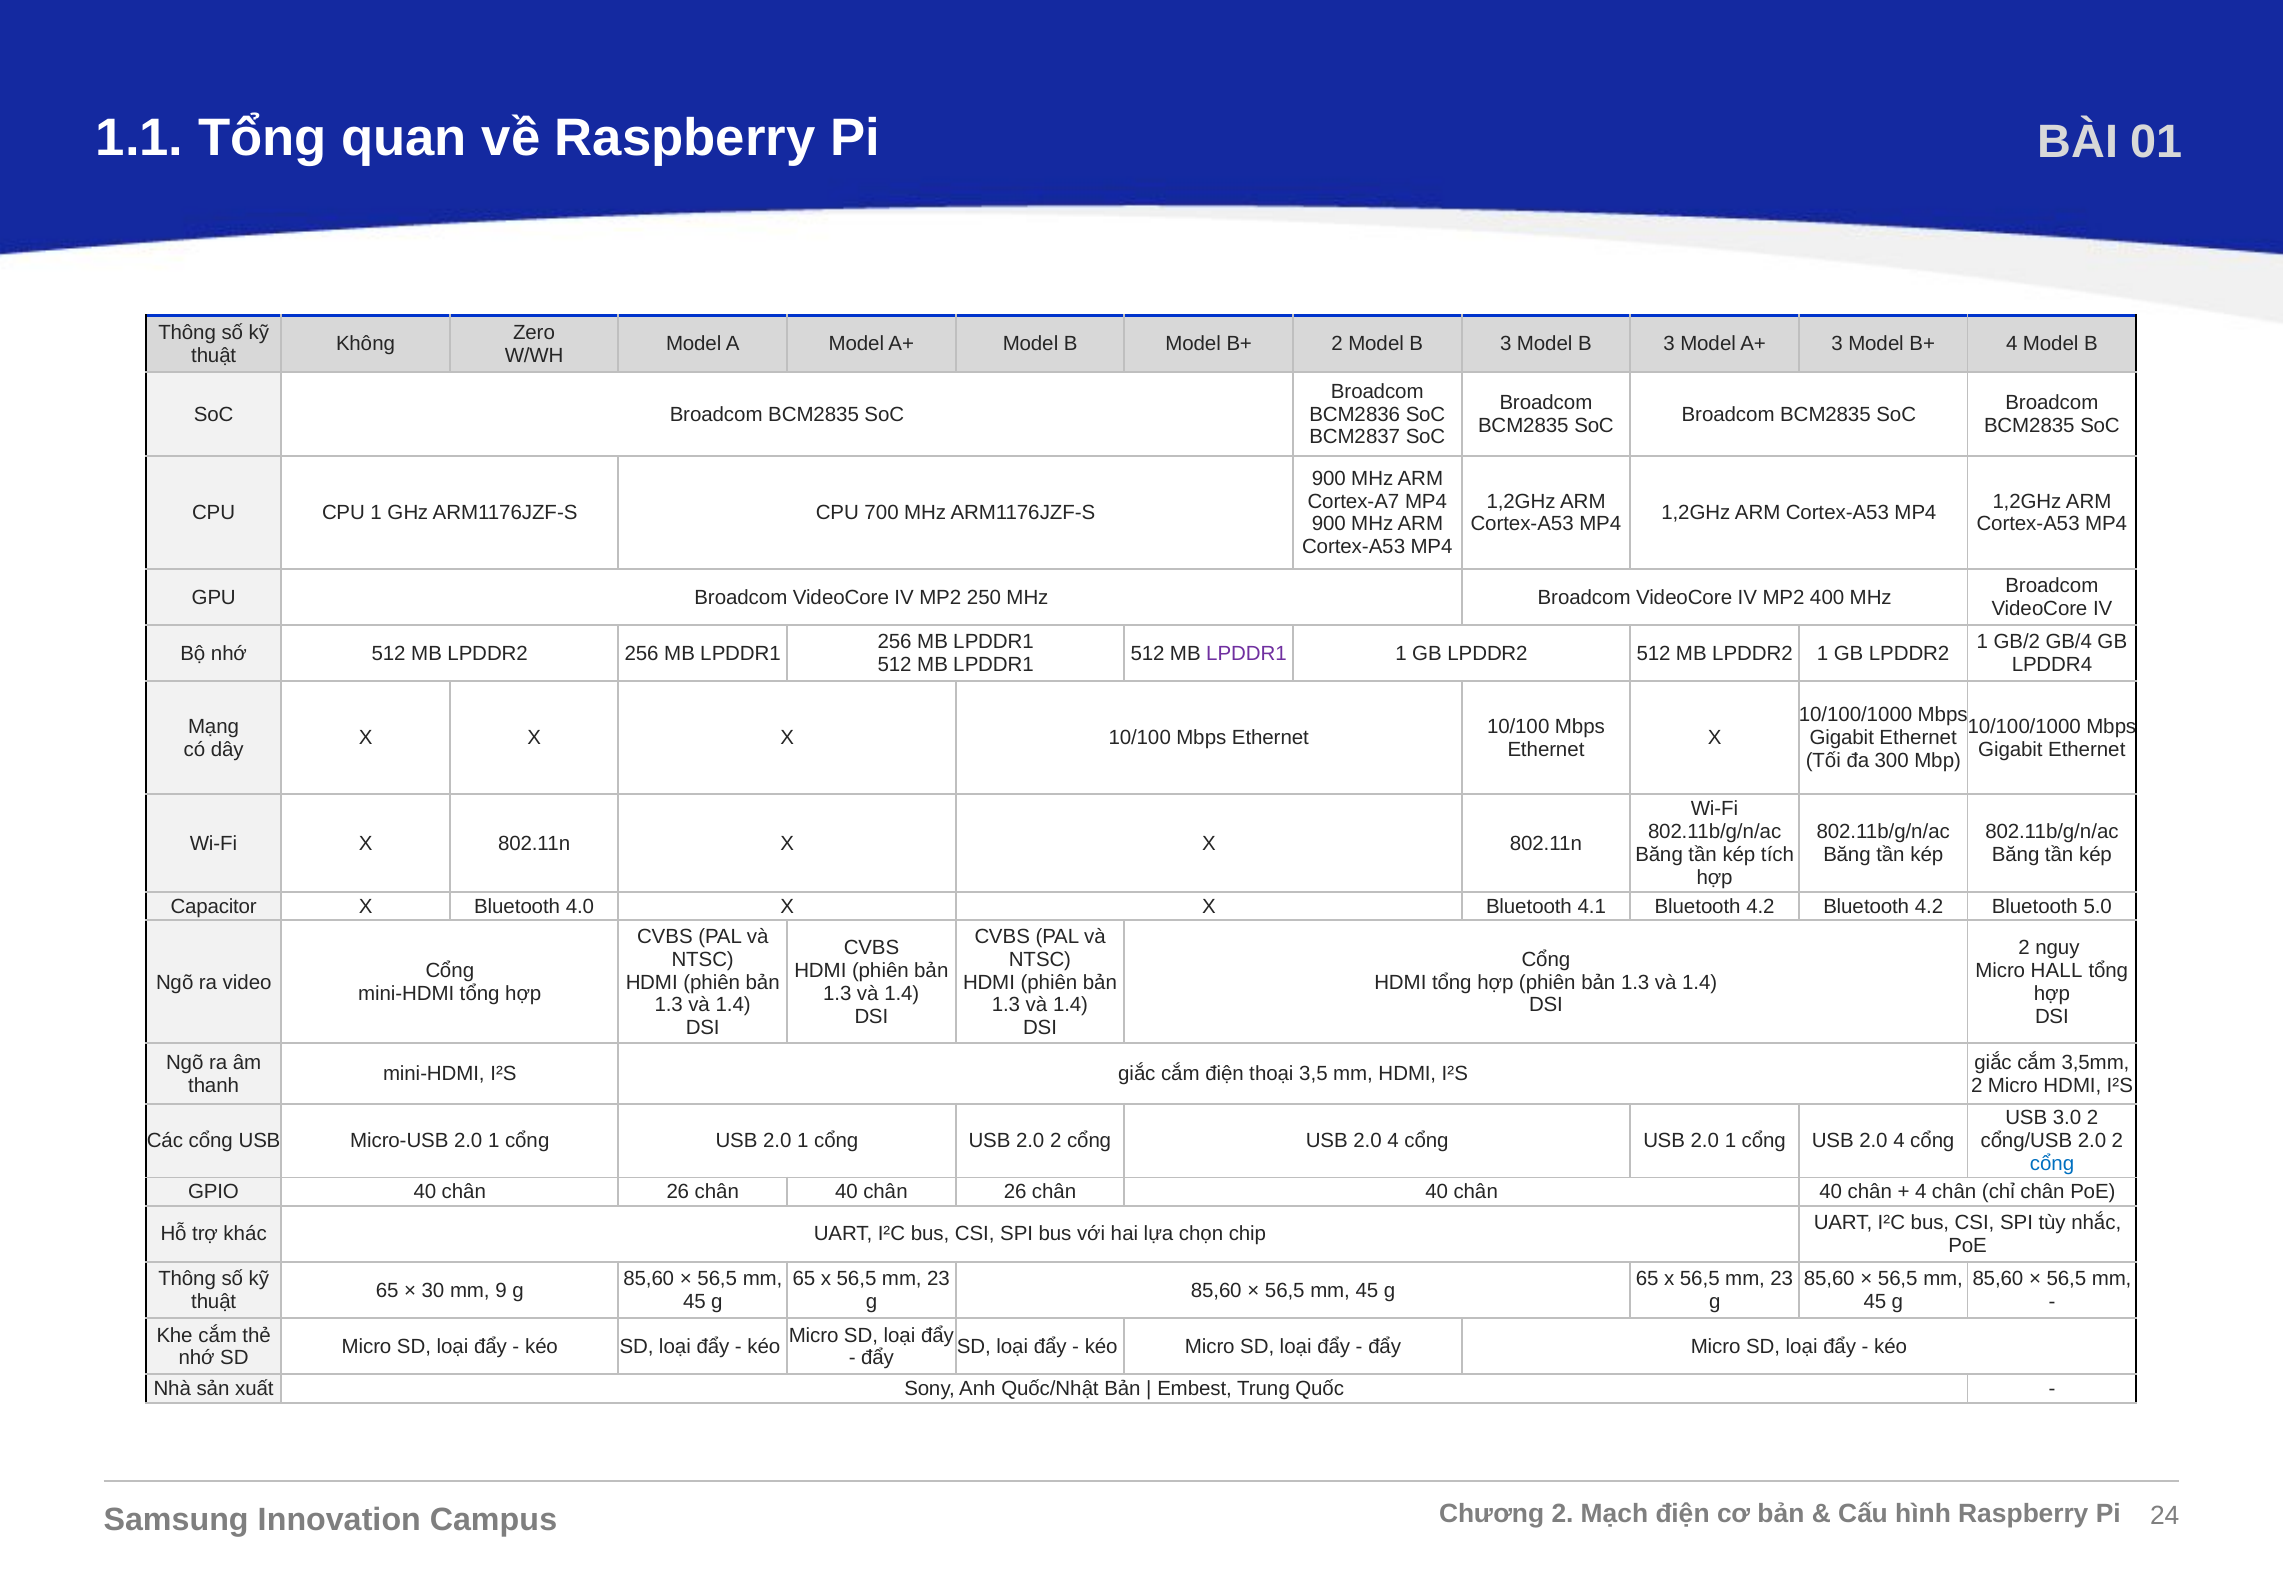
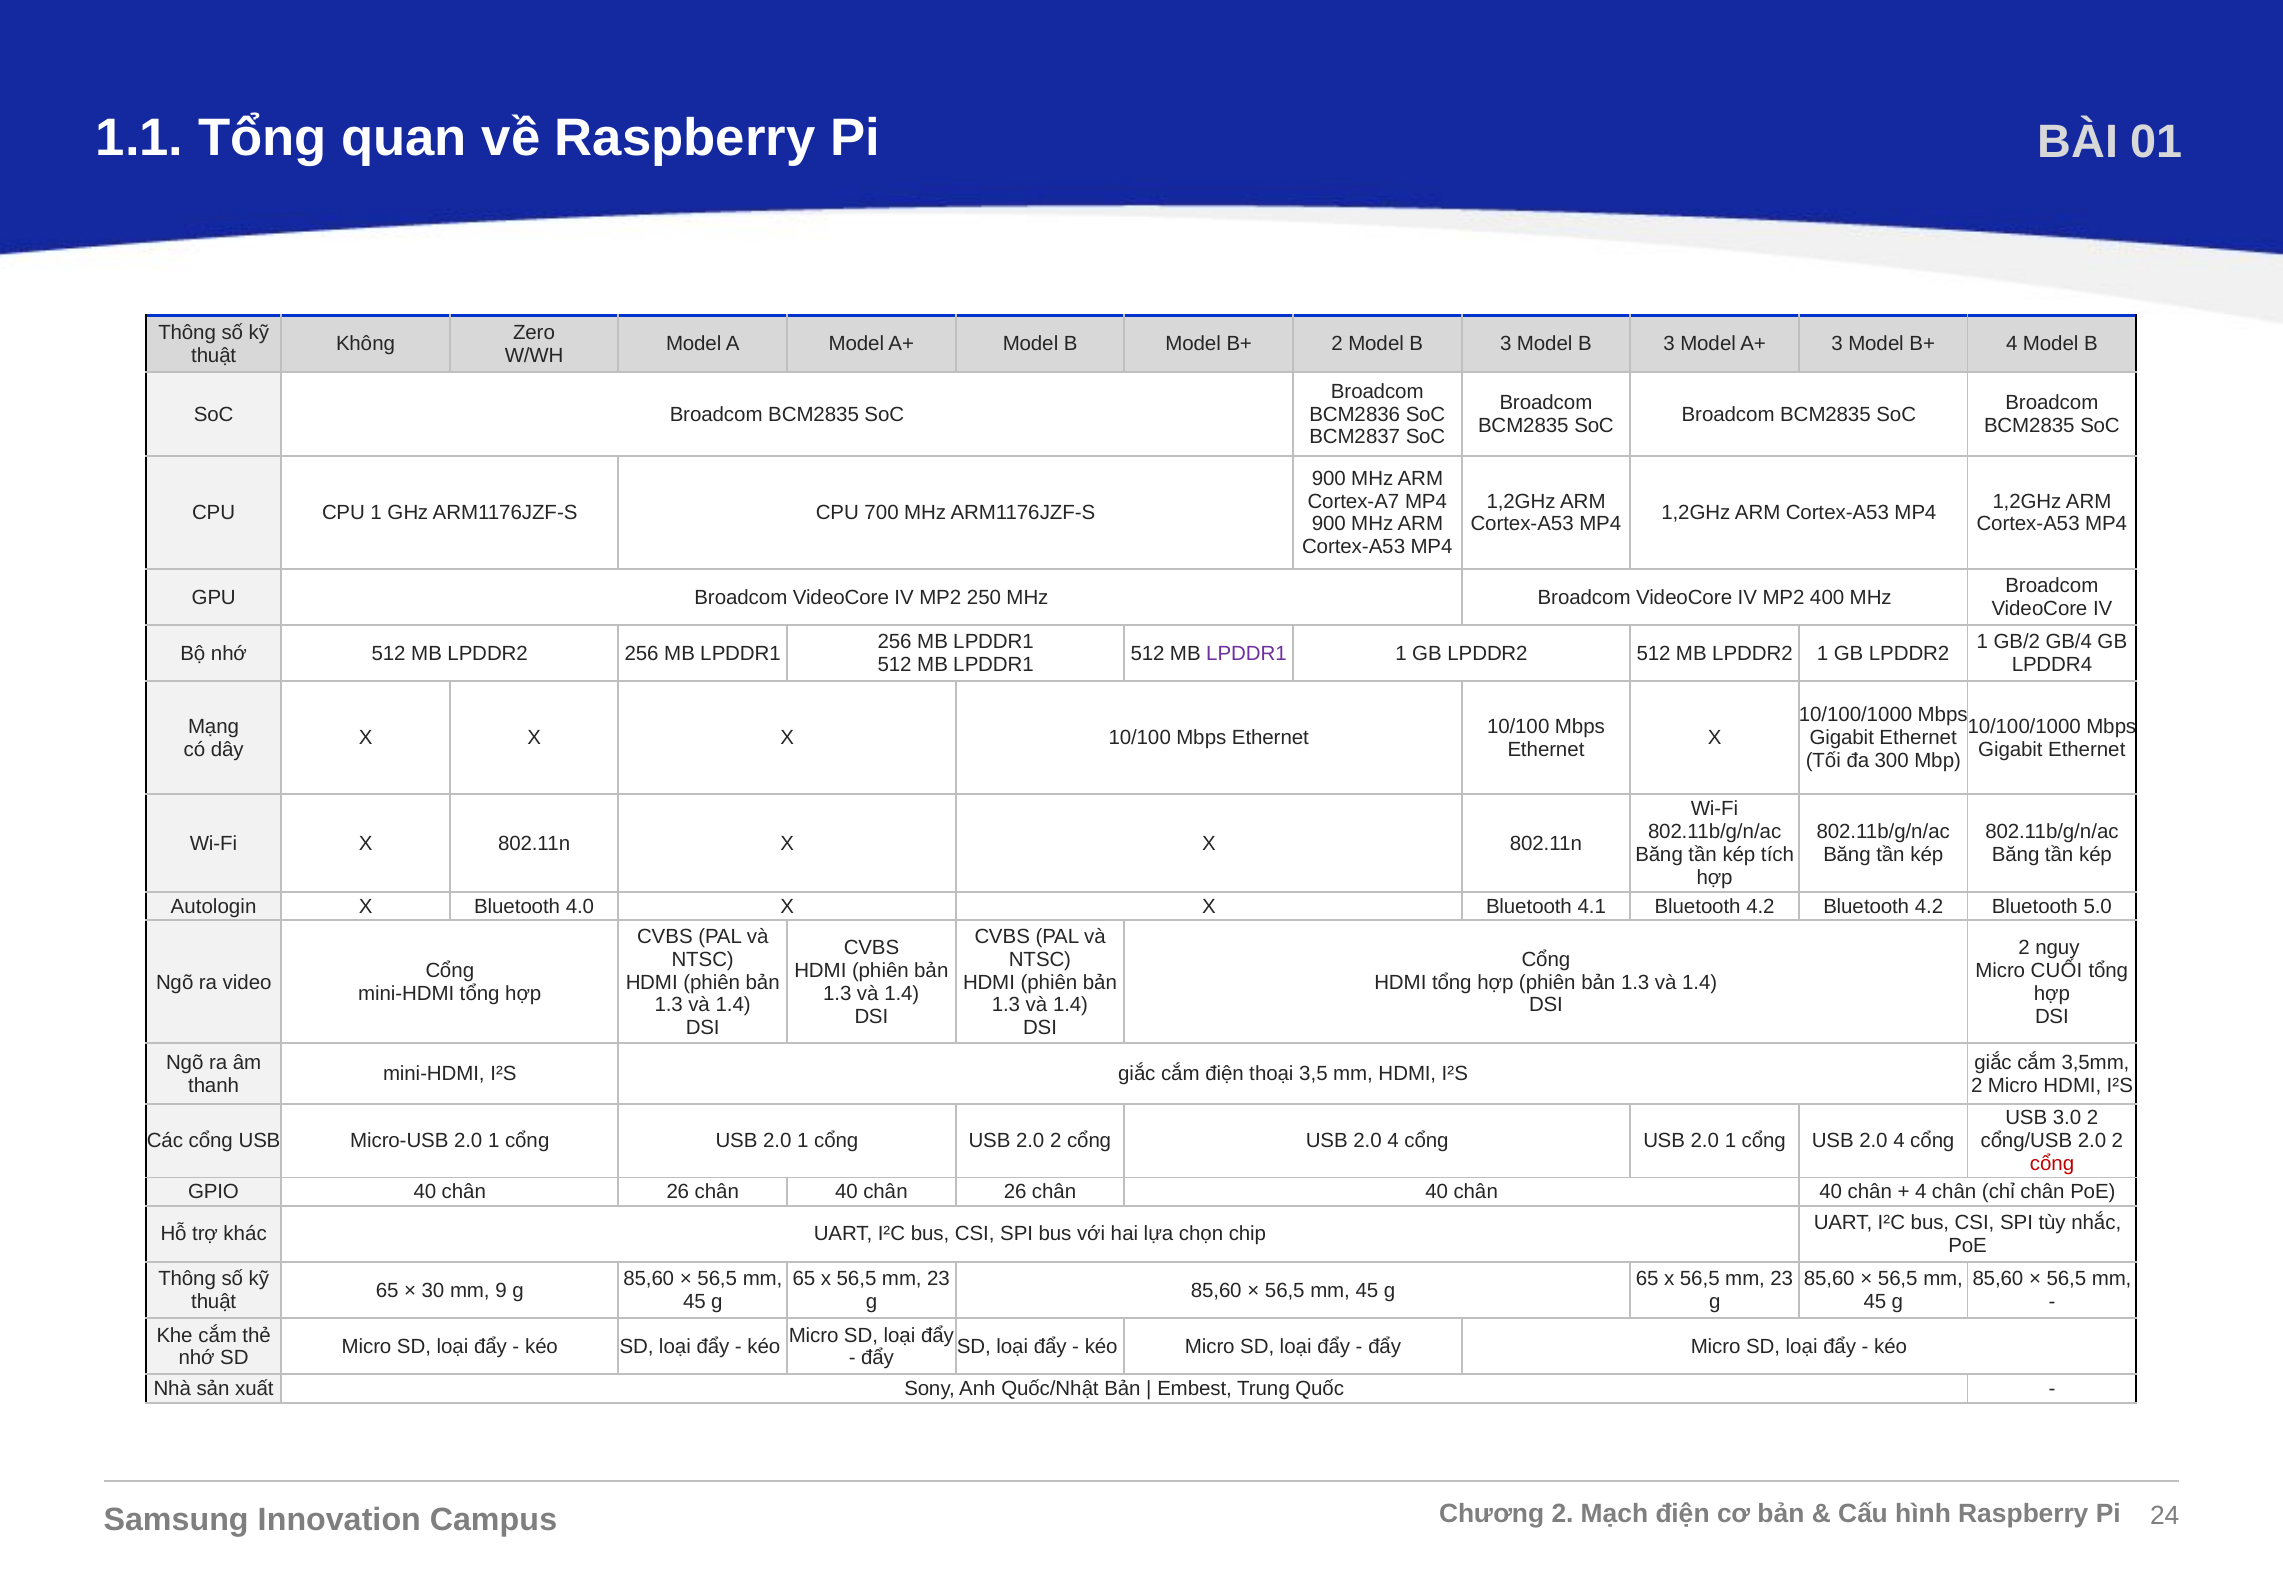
Capacitor: Capacitor -> Autologin
HALL: HALL -> CUỐI
cổng at (2052, 1164) colour: blue -> red
